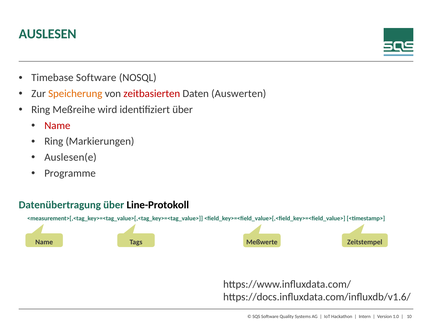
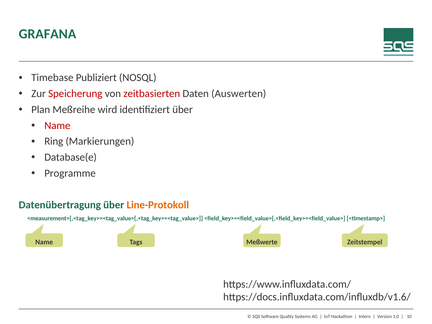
AUSLESEN: AUSLESEN -> GRAFANA
Timebase Software: Software -> Publiziert
Speicherung colour: orange -> red
Ring at (41, 110): Ring -> Plan
Auslesen(e: Auslesen(e -> Database(e
Line-Protokoll colour: black -> orange
